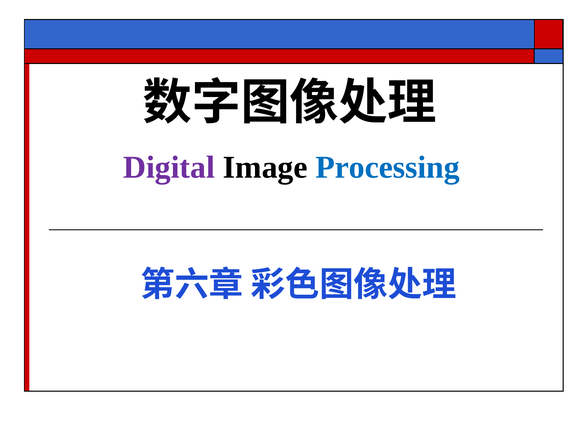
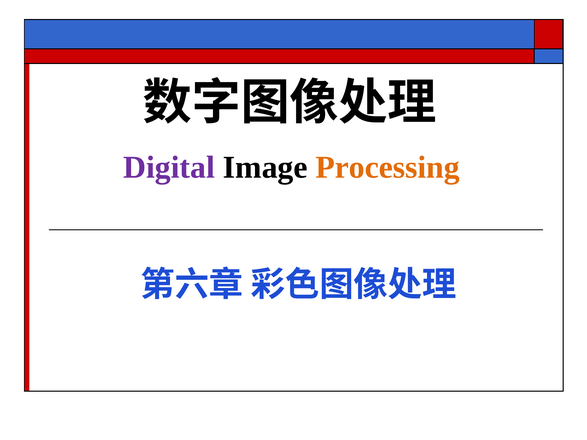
Processing colour: blue -> orange
